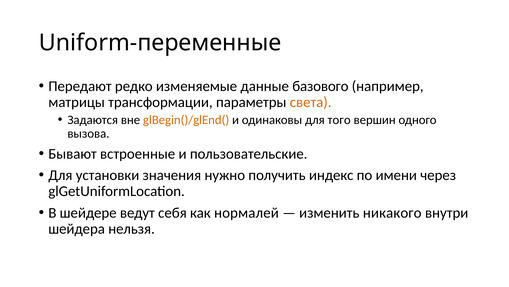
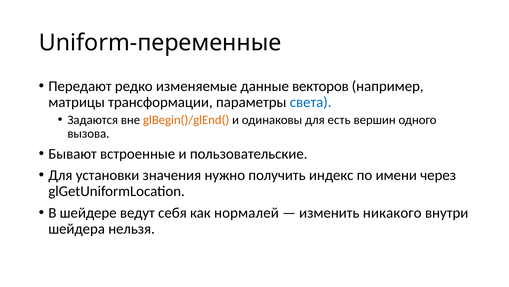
базового: базового -> векторов
света colour: orange -> blue
того: того -> есть
